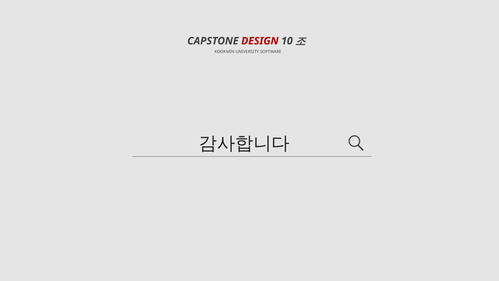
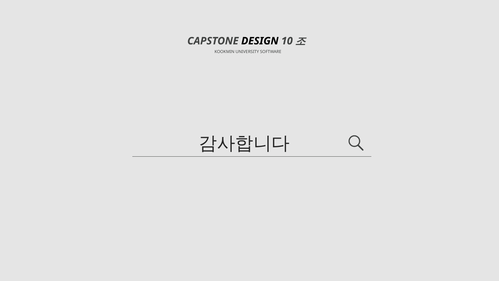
DESIGN colour: red -> black
